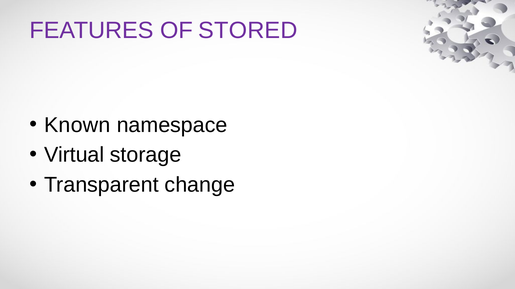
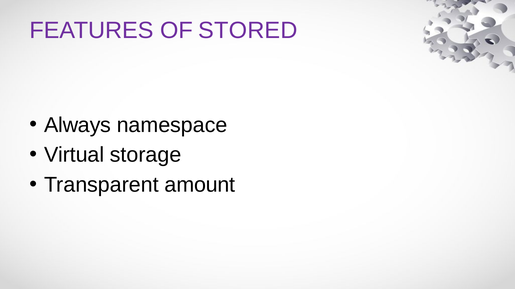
Known: Known -> Always
change: change -> amount
